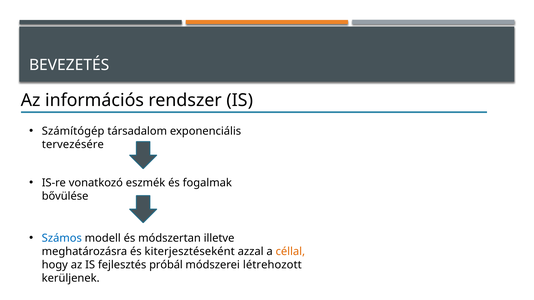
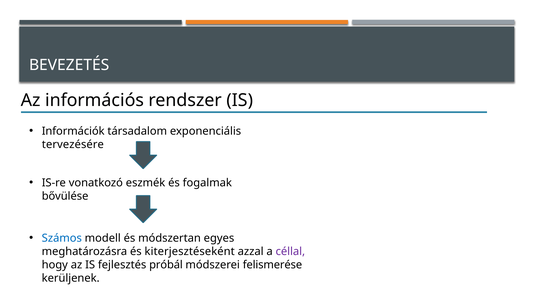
Számítógép: Számítógép -> Információk
illetve: illetve -> egyes
céllal colour: orange -> purple
létrehozott: létrehozott -> felismerése
